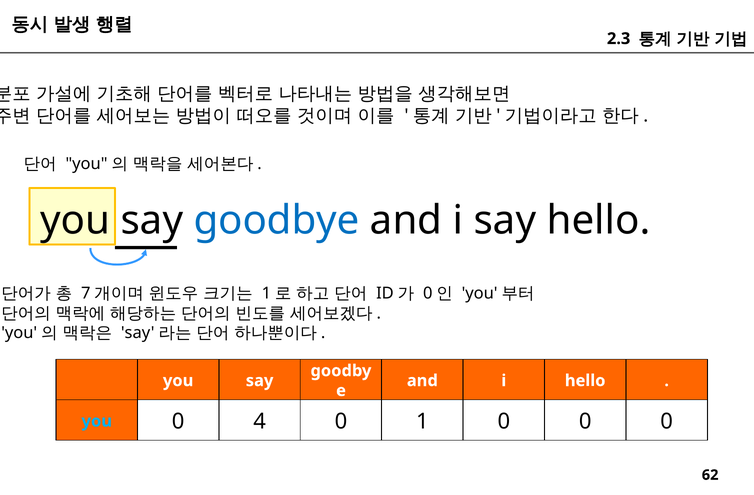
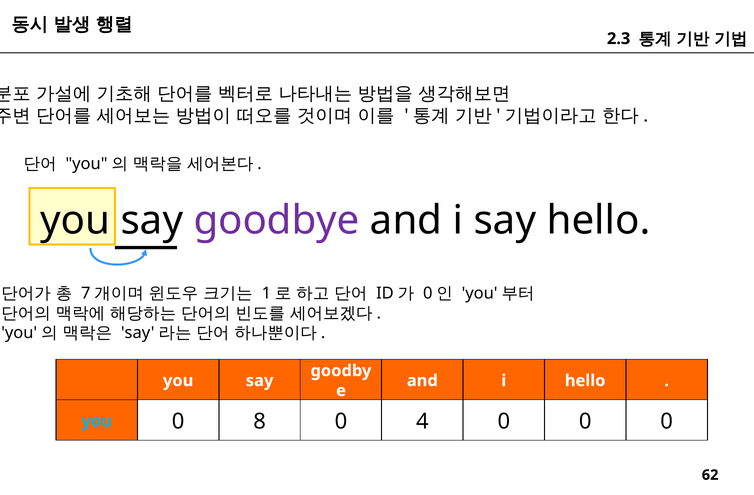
goodbye colour: blue -> purple
4: 4 -> 8
1: 1 -> 4
